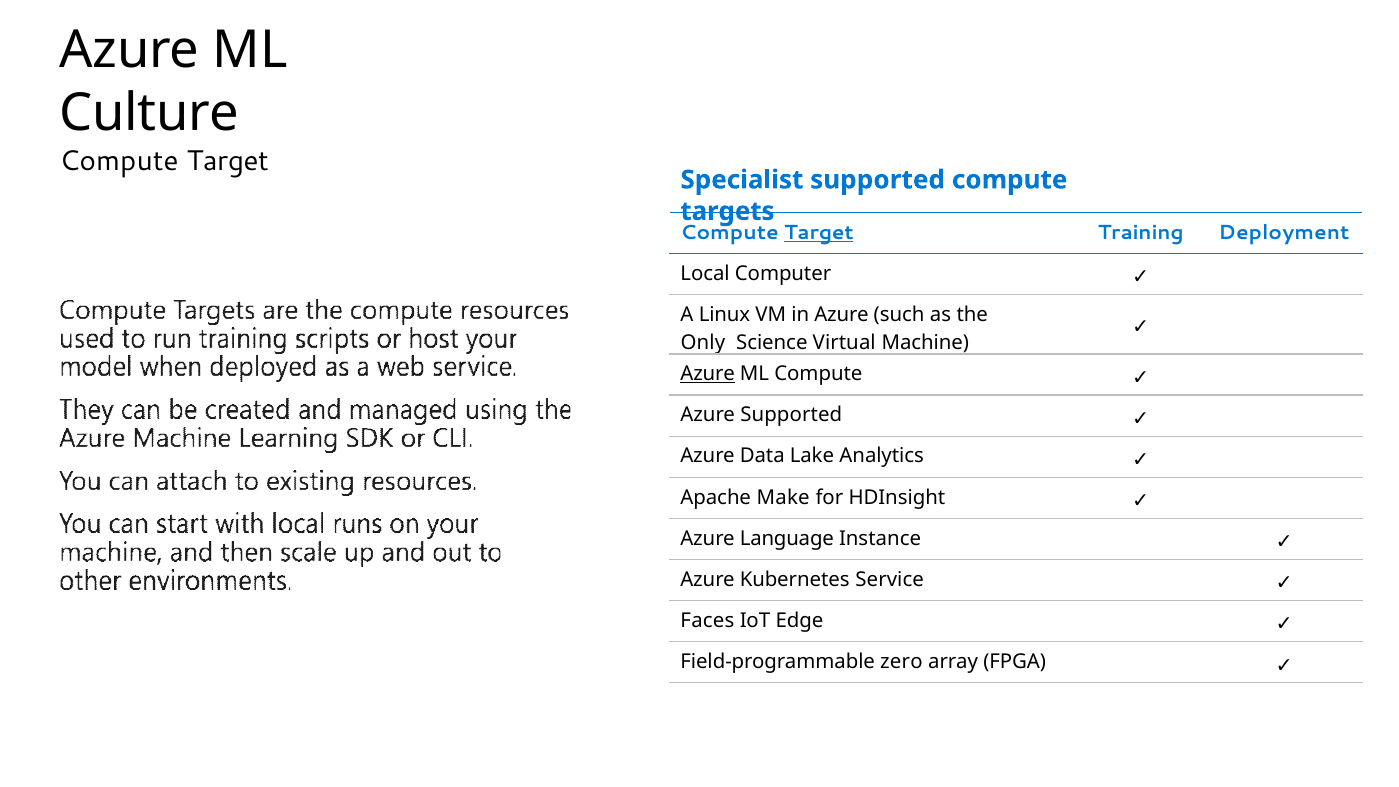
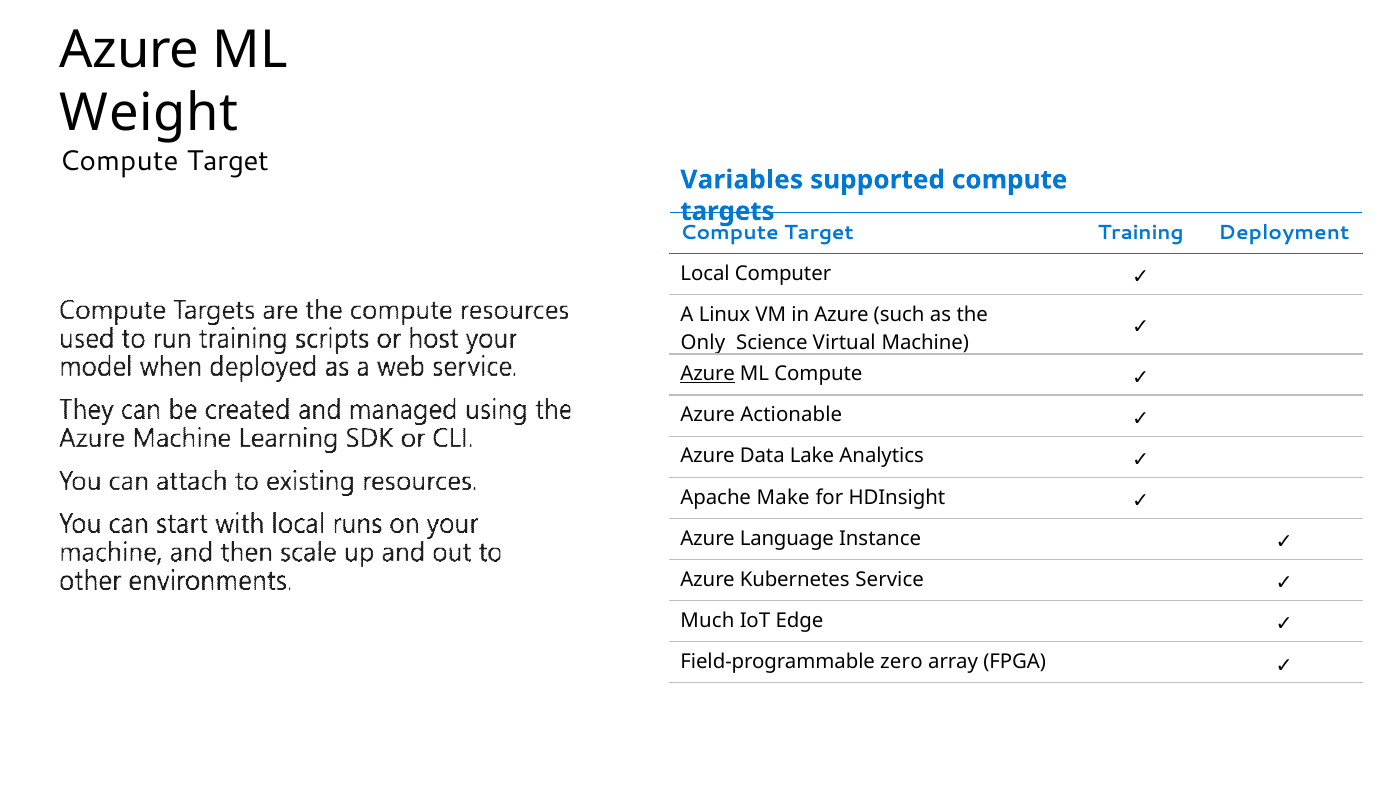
Culture: Culture -> Weight
Specialist: Specialist -> Variables
Target at (819, 233) underline: present -> none
Azure Supported: Supported -> Actionable
Faces: Faces -> Much
